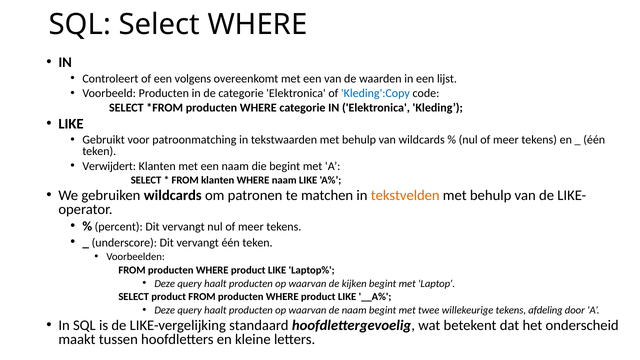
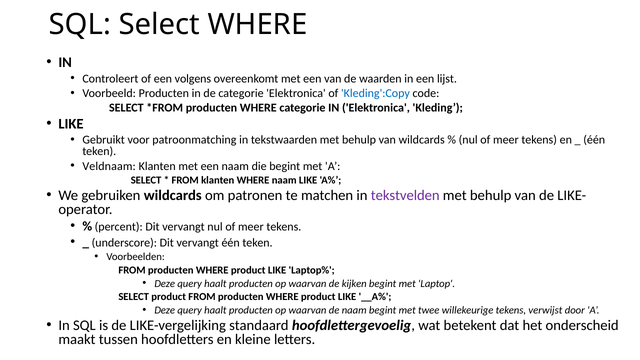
Verwijdert: Verwijdert -> Veldnaam
tekstvelden colour: orange -> purple
afdeling: afdeling -> verwijst
